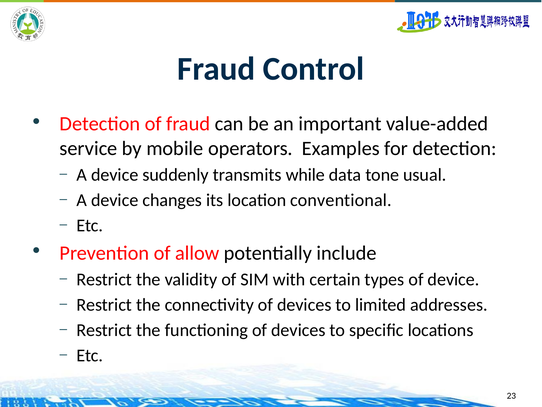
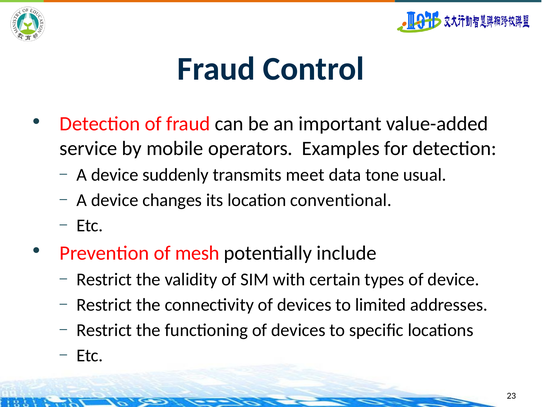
while: while -> meet
allow: allow -> mesh
